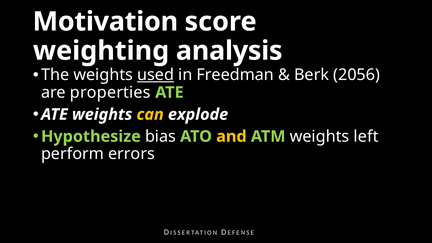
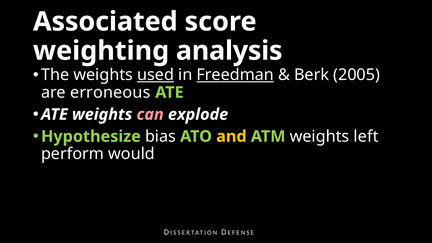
Motivation: Motivation -> Associated
Freedman underline: none -> present
2056: 2056 -> 2005
properties: properties -> erroneous
can colour: yellow -> pink
errors: errors -> would
